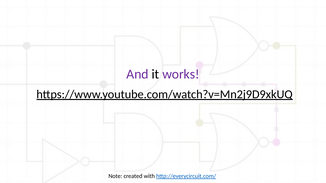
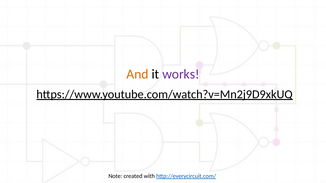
And colour: purple -> orange
